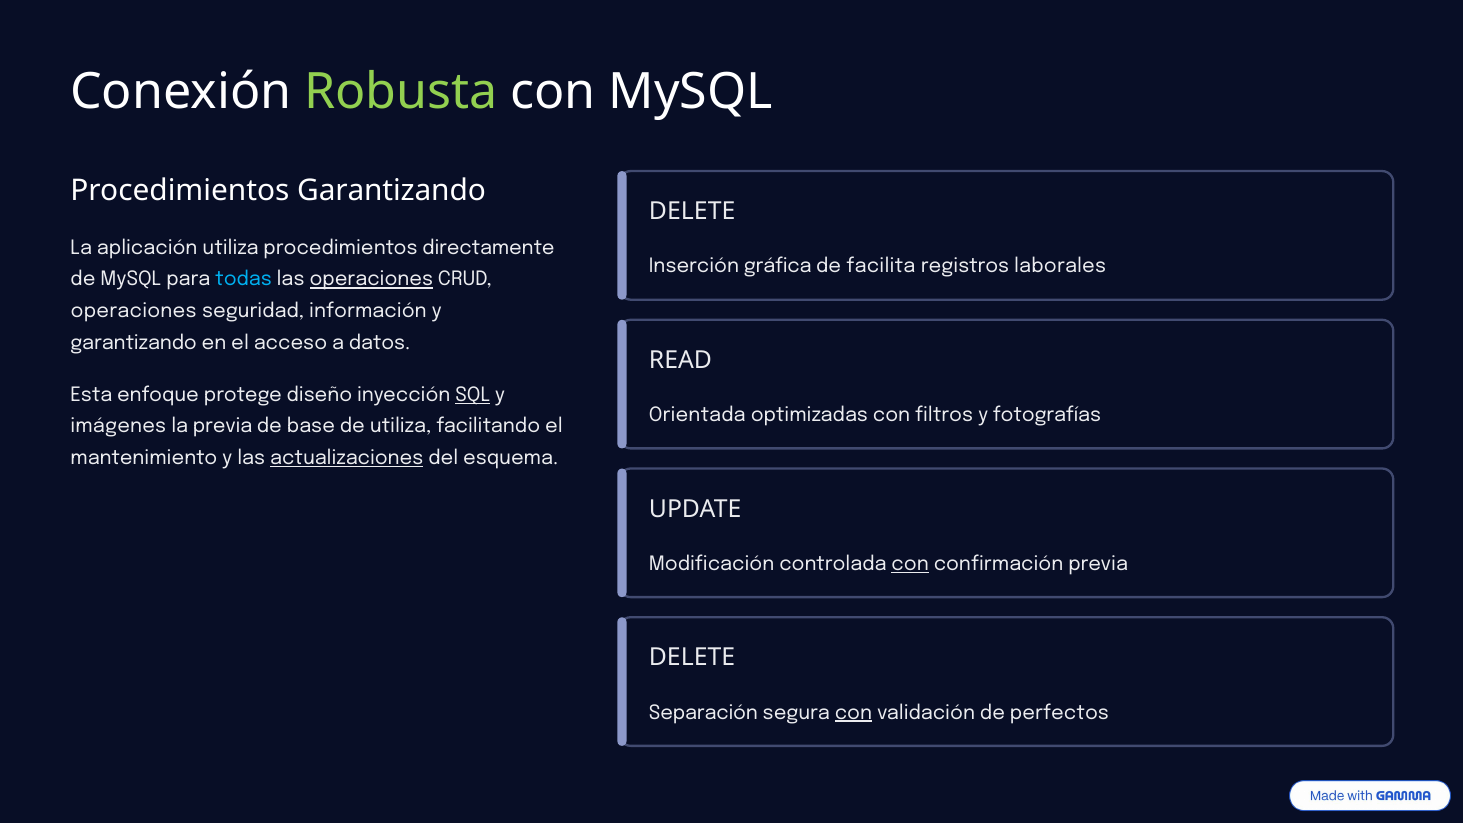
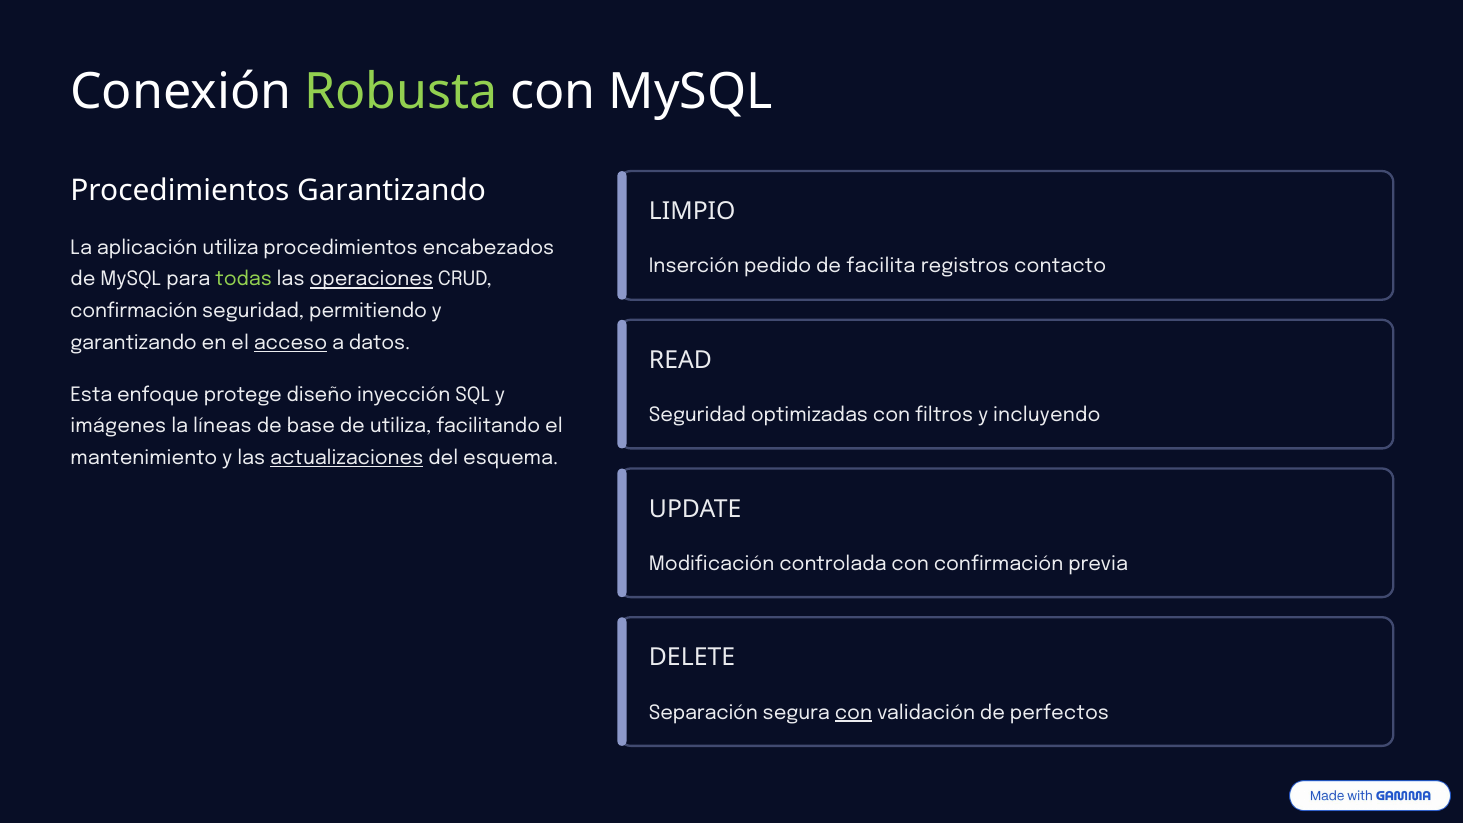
DELETE at (692, 211): DELETE -> LIMPIO
directamente: directamente -> encabezados
gráfica: gráfica -> pedido
laborales: laborales -> contacto
todas colour: light blue -> light green
operaciones at (134, 311): operaciones -> confirmación
información: información -> permitiendo
acceso underline: none -> present
SQL underline: present -> none
Orientada at (697, 415): Orientada -> Seguridad
fotografías: fotografías -> incluyendo
la previa: previa -> líneas
con at (910, 564) underline: present -> none
